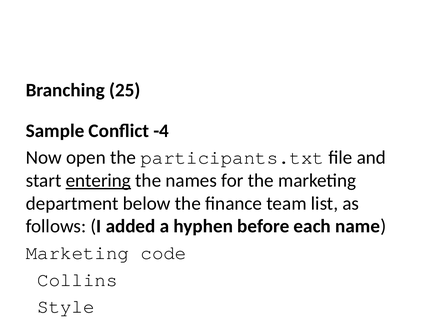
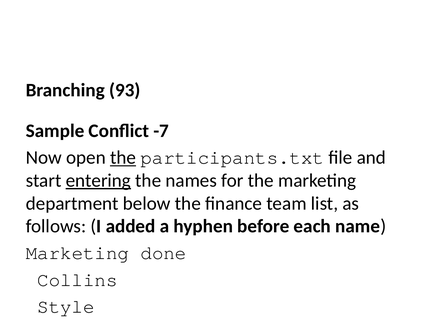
25: 25 -> 93
-4: -4 -> -7
the at (123, 158) underline: none -> present
code: code -> done
